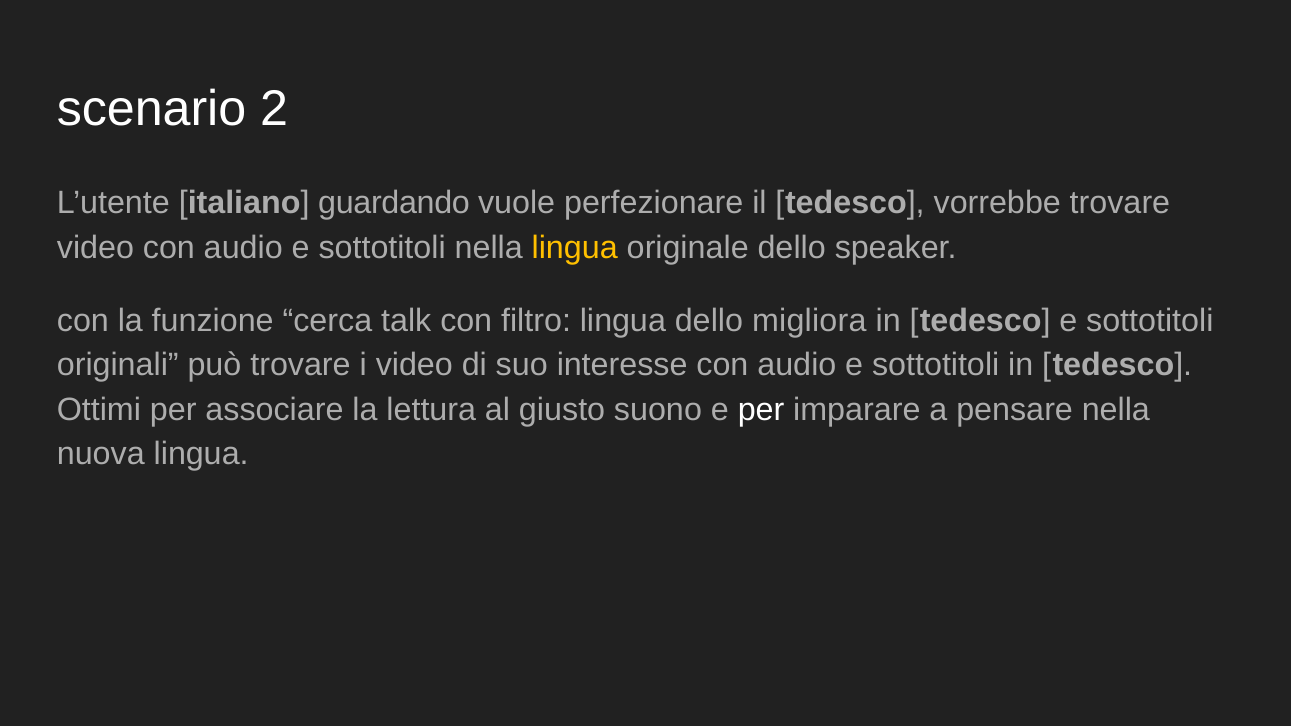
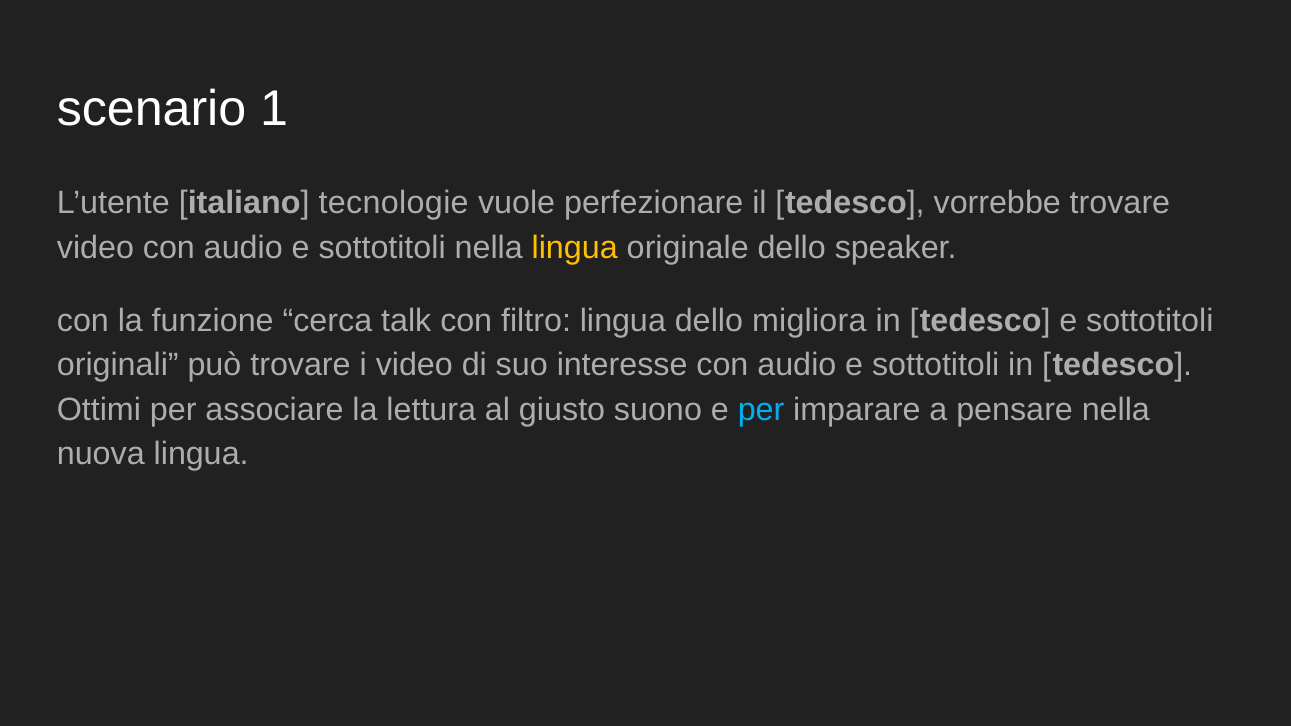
2: 2 -> 1
guardando: guardando -> tecnologie
per at (761, 410) colour: white -> light blue
